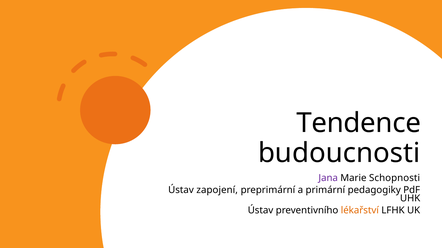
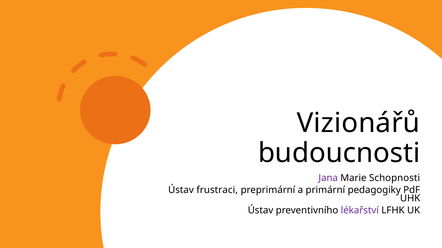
Tendence: Tendence -> Vizionářů
zapojení: zapojení -> frustraci
lékařství colour: orange -> purple
